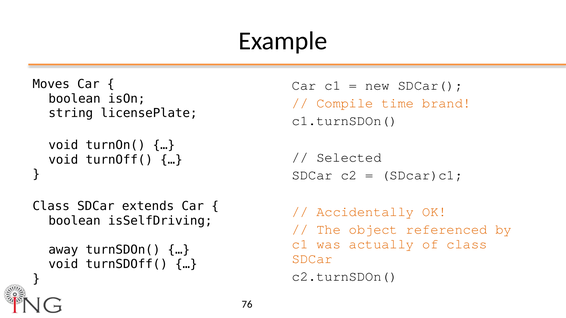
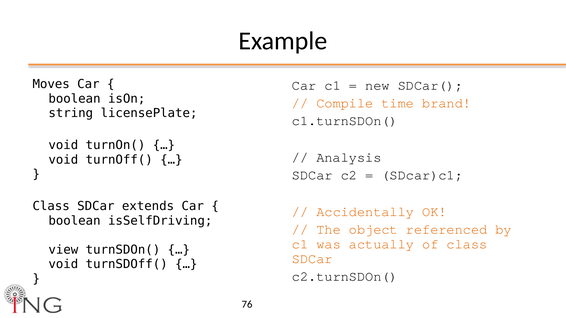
Selected: Selected -> Analysis
away: away -> view
